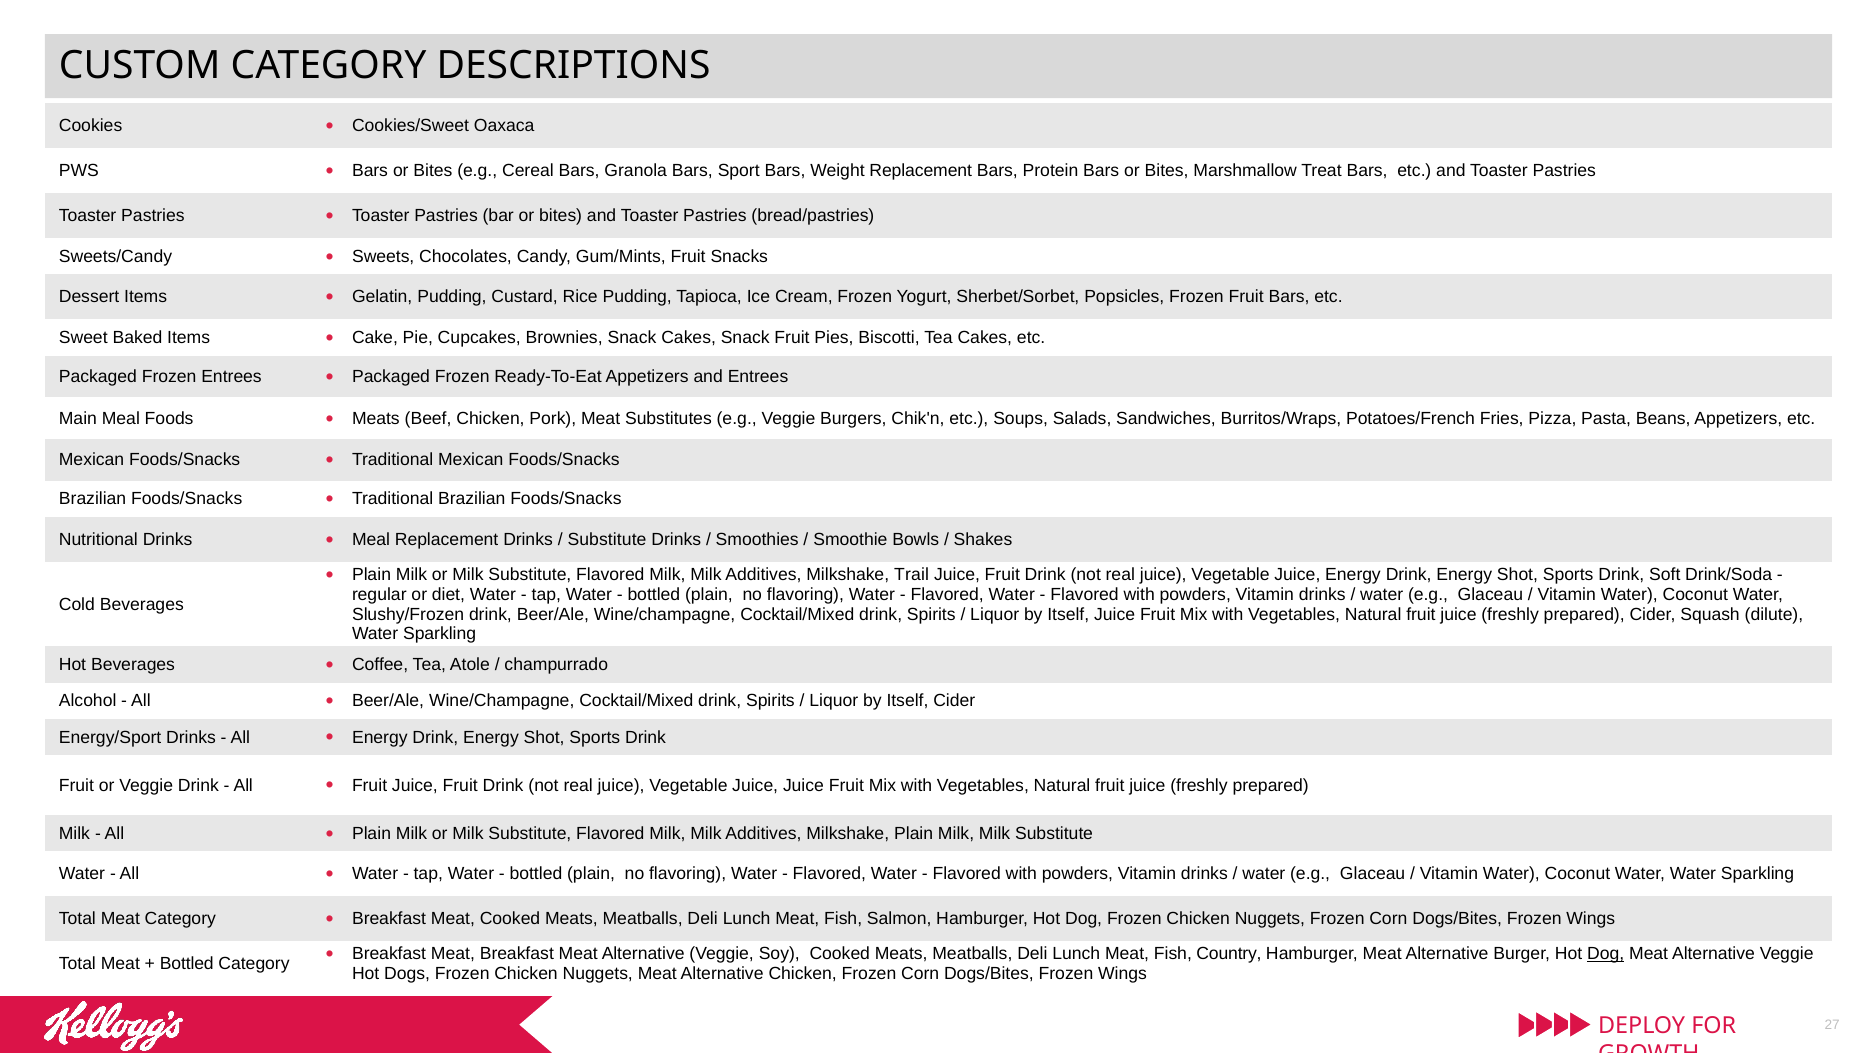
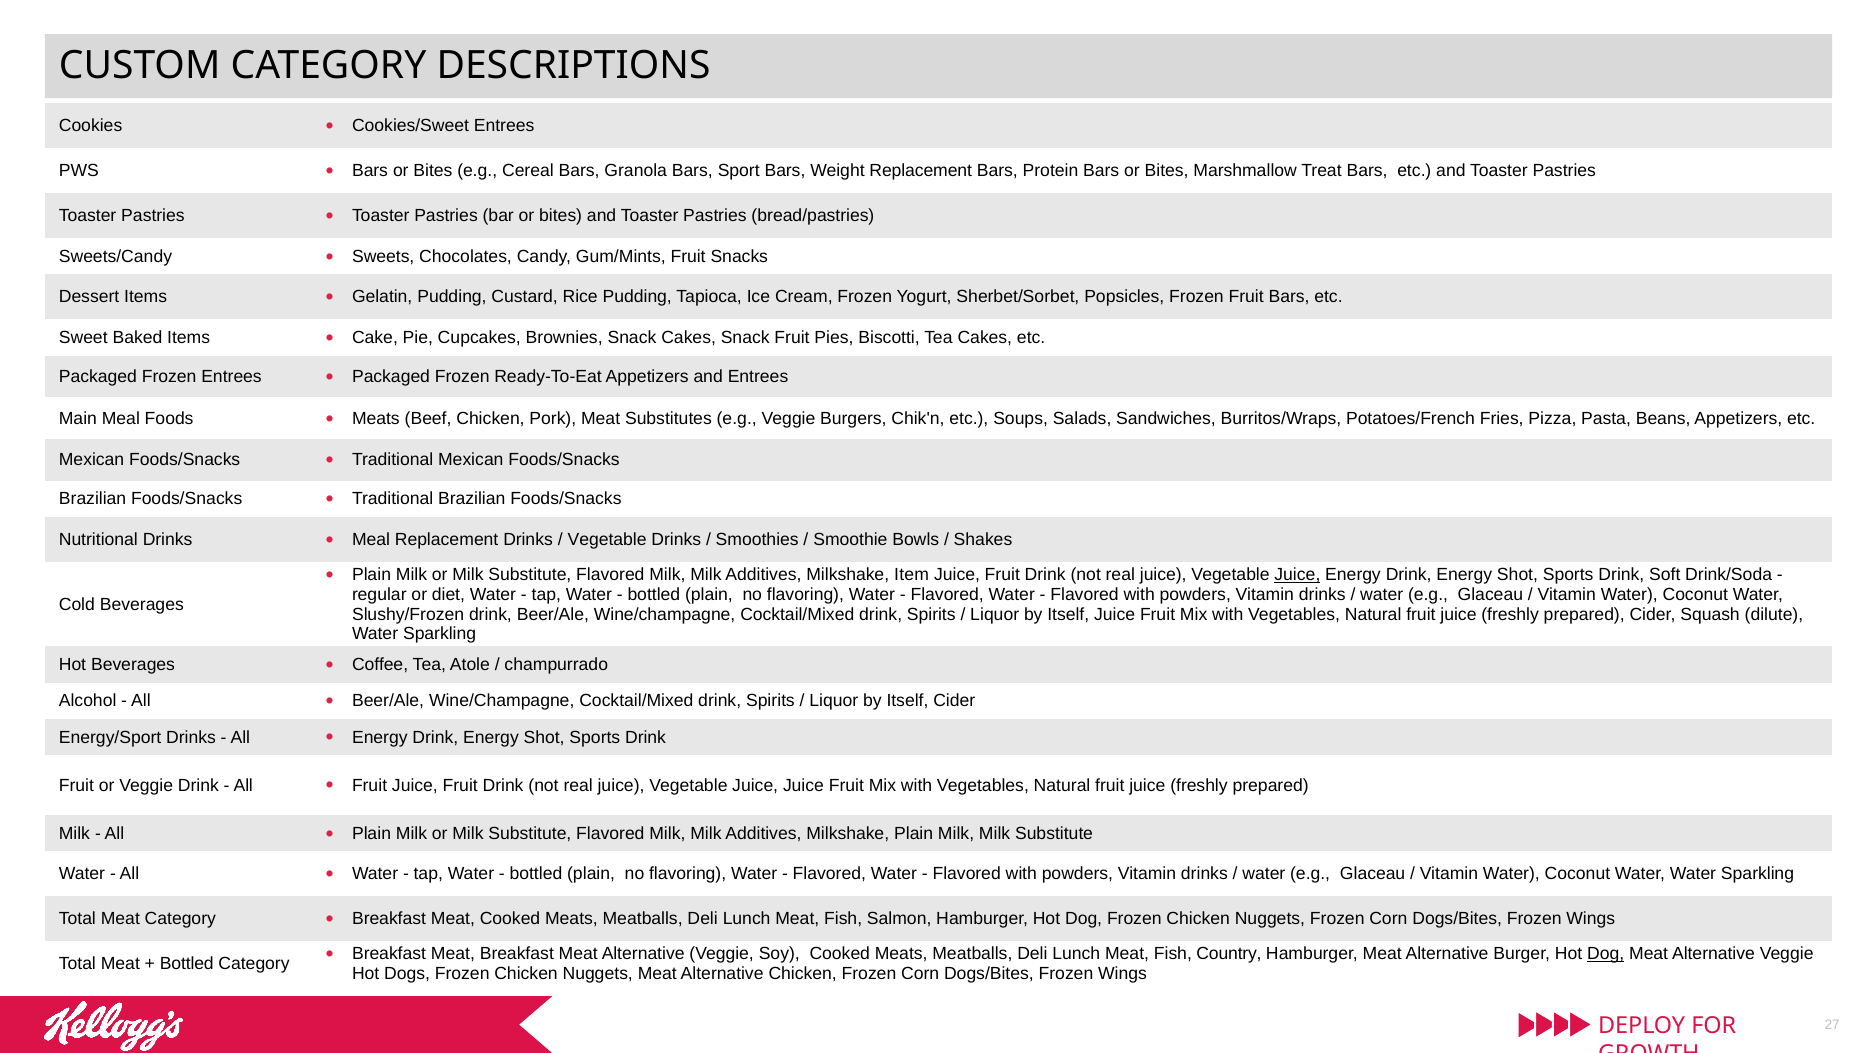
Cookies/Sweet Oaxaca: Oaxaca -> Entrees
Substitute at (607, 540): Substitute -> Vegetable
Trail: Trail -> Item
Juice at (1297, 575) underline: none -> present
